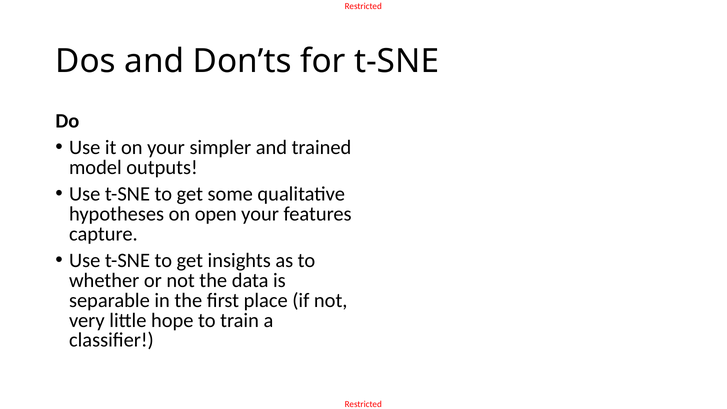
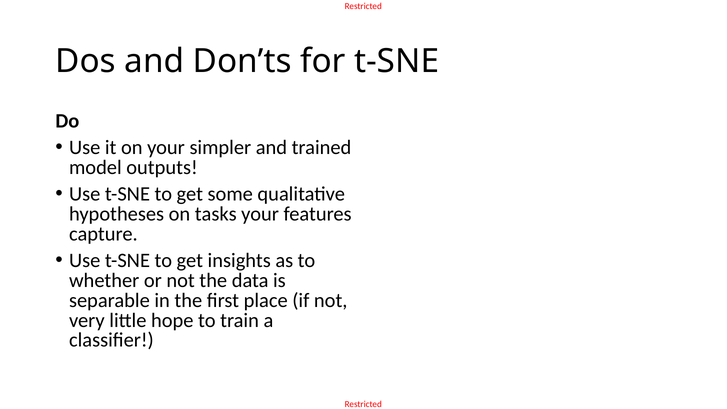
open: open -> tasks
